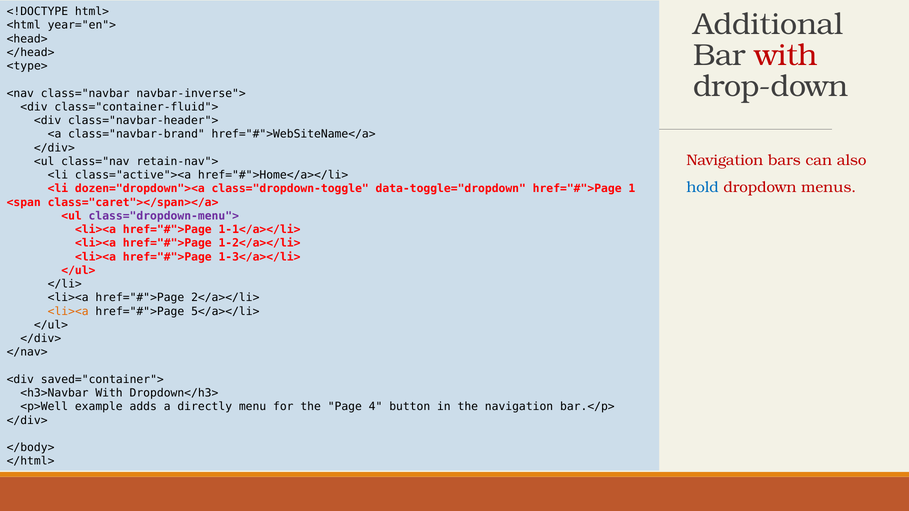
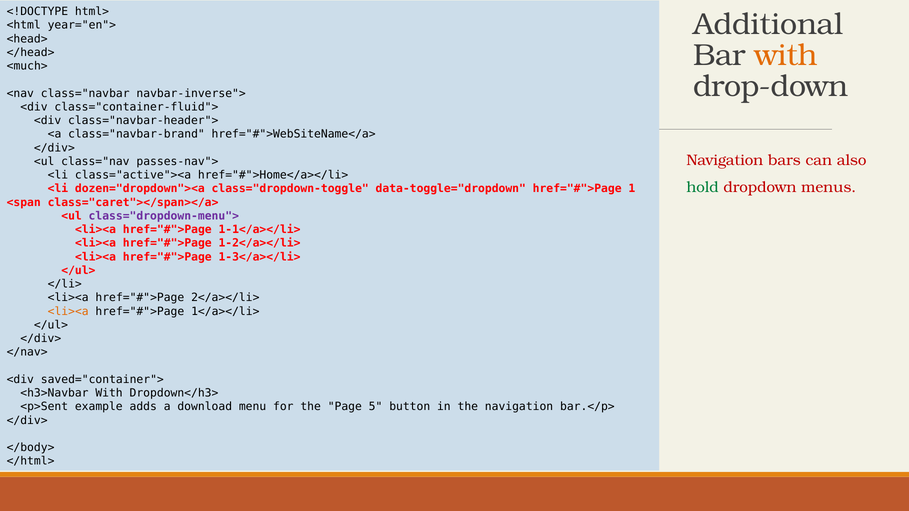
with at (786, 55) colour: red -> orange
<type>: <type> -> <much>
retain-nav">: retain-nav"> -> passes-nav">
hold colour: blue -> green
5</a></li>: 5</a></li> -> 1</a></li>
<p>Well: <p>Well -> <p>Sent
directly: directly -> download
4: 4 -> 5
